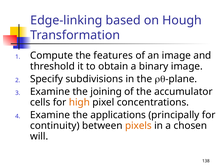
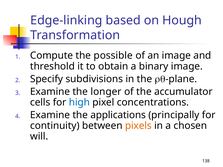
features: features -> possible
joining: joining -> longer
high colour: orange -> blue
